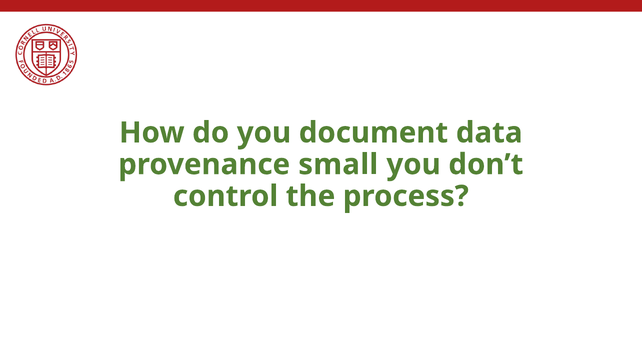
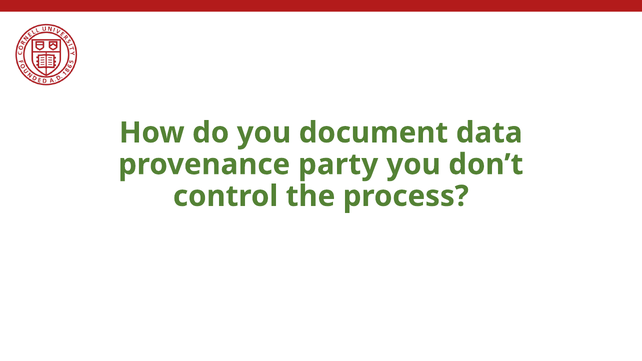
small: small -> party
